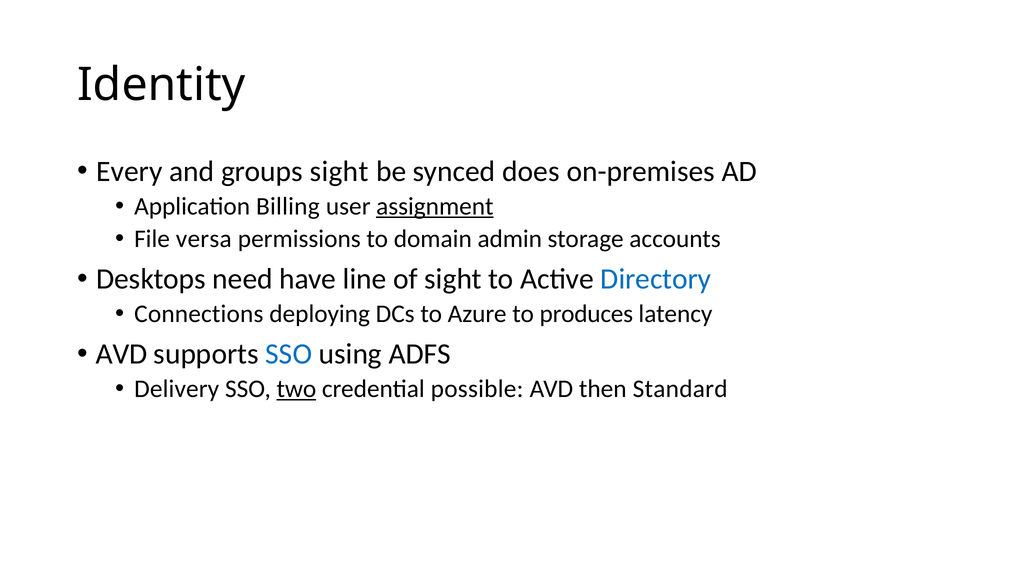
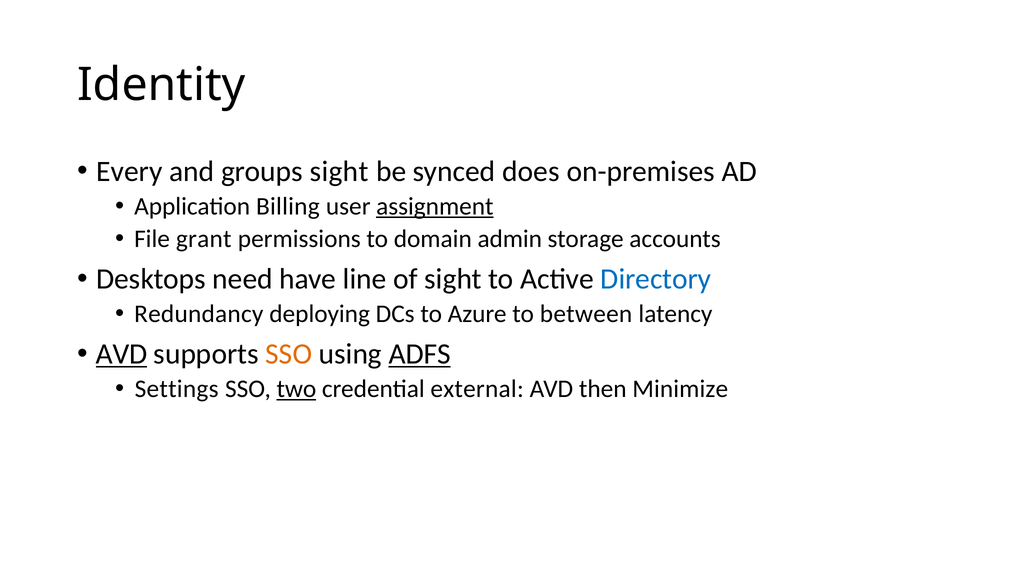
versa: versa -> grant
Connections: Connections -> Redundancy
produces: produces -> between
AVD at (122, 354) underline: none -> present
SSO at (289, 354) colour: blue -> orange
ADFS underline: none -> present
Delivery: Delivery -> Settings
possible: possible -> external
Standard: Standard -> Minimize
